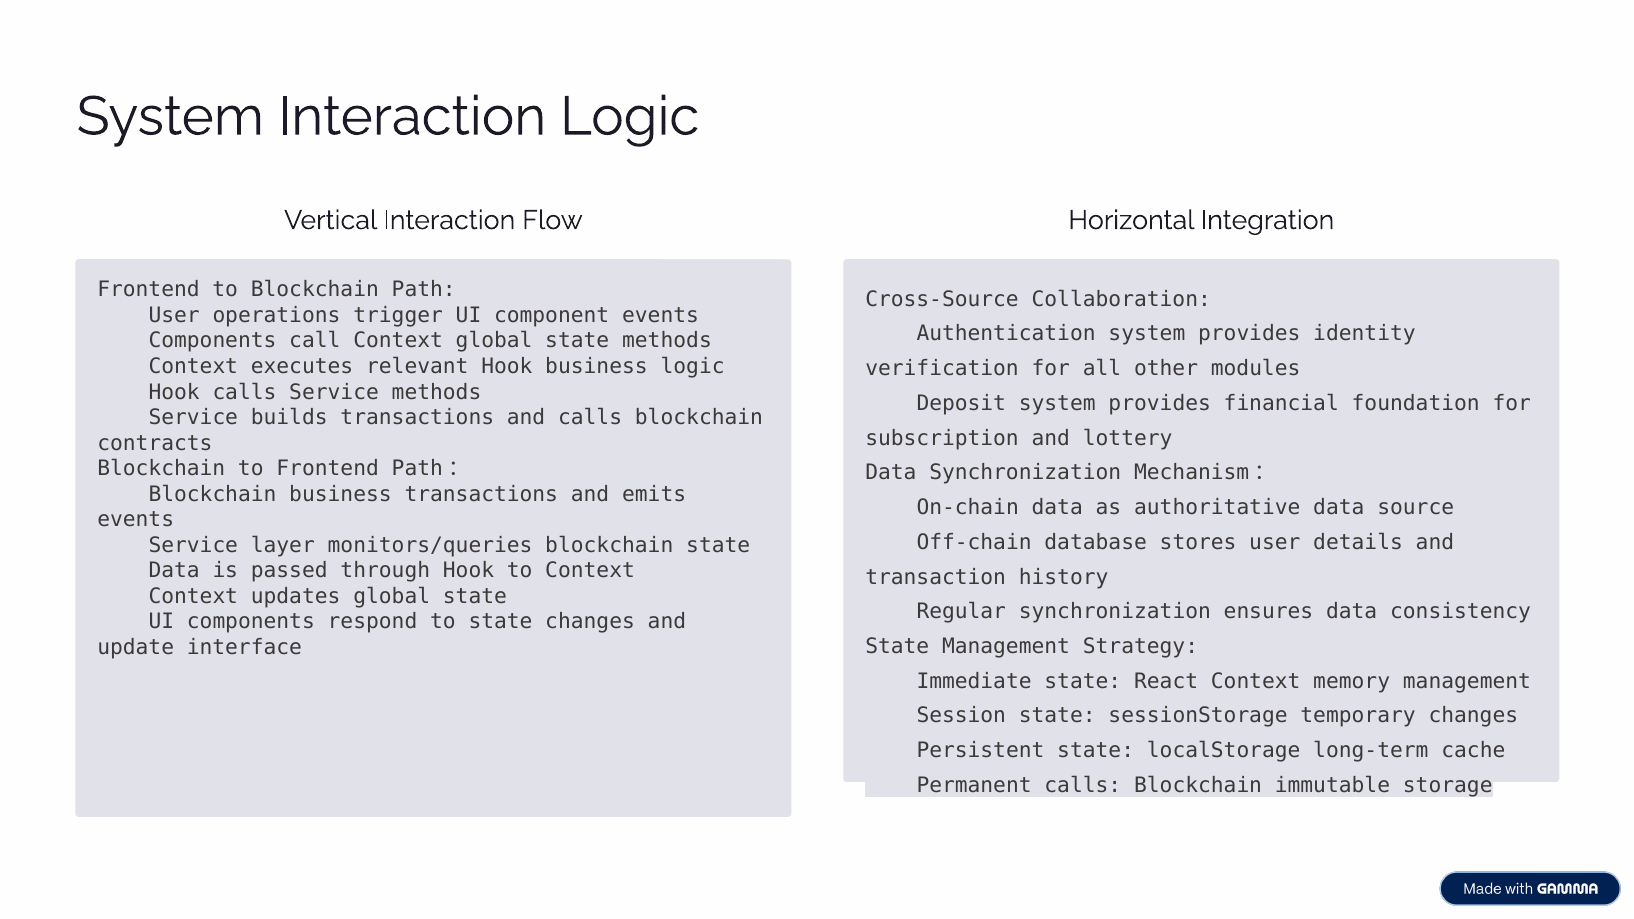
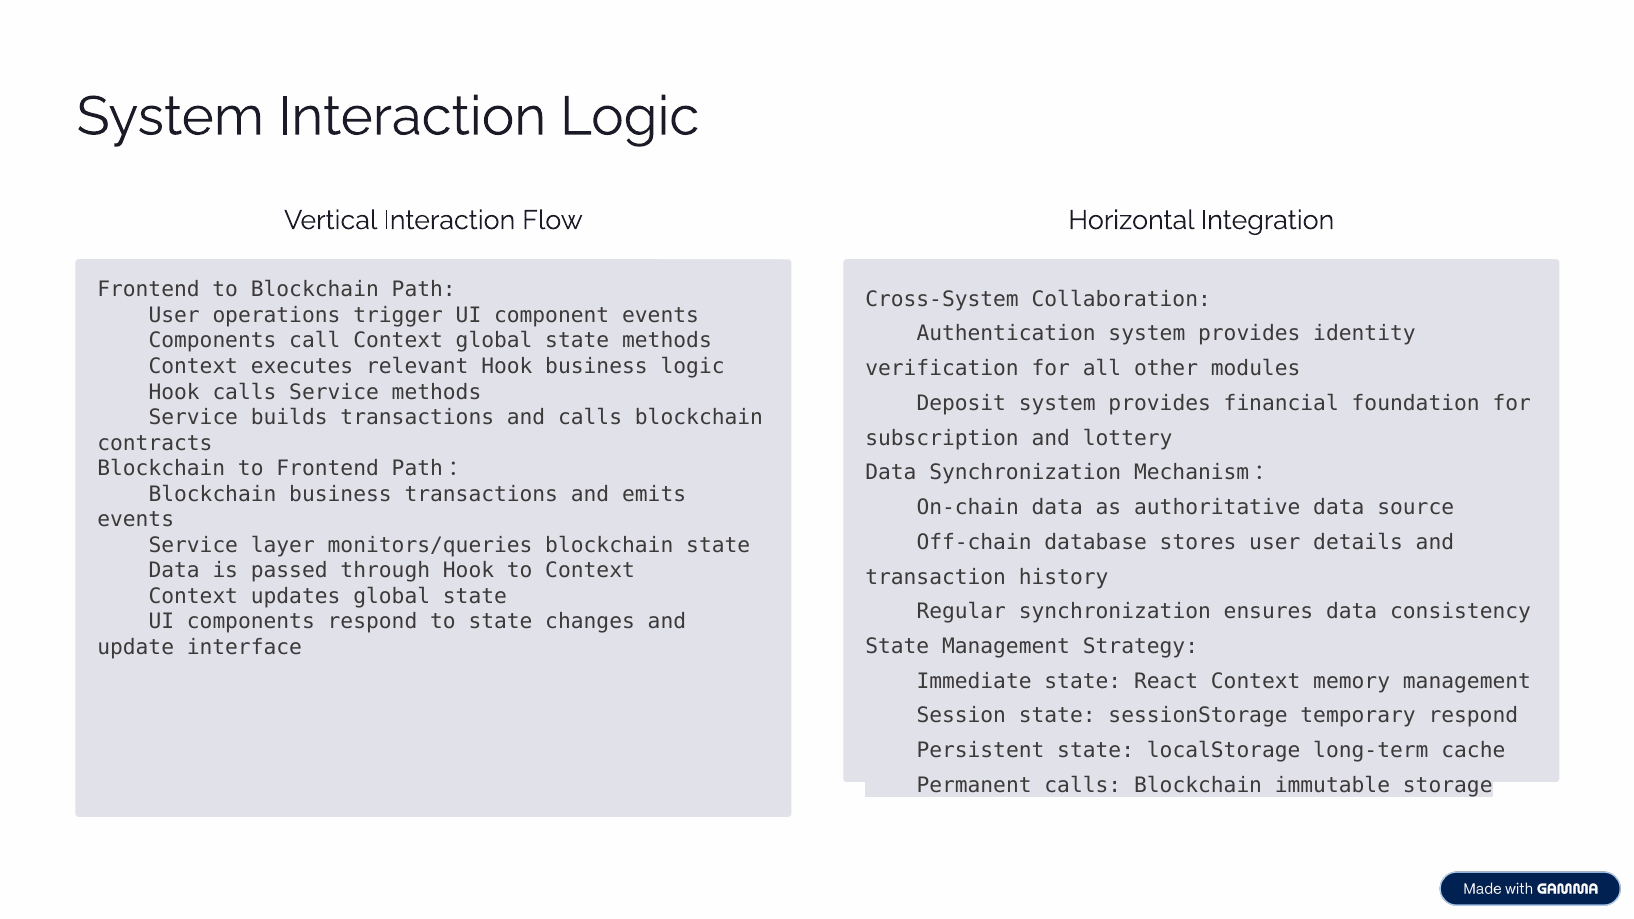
Cross-Source: Cross-Source -> Cross-System
temporary changes: changes -> respond
